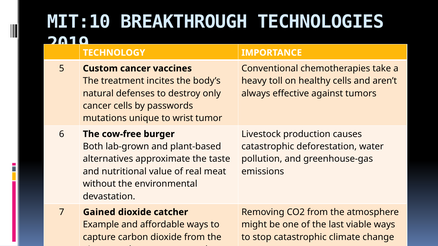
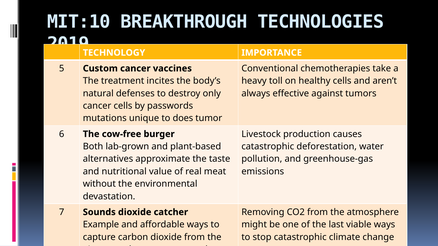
wrist: wrist -> does
Gained: Gained -> Sounds
